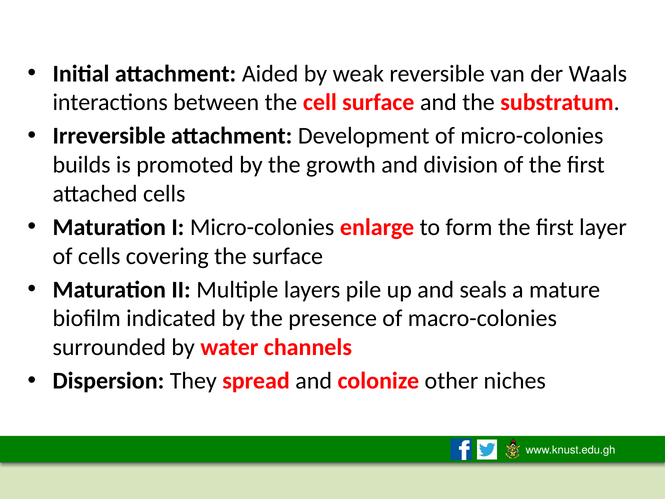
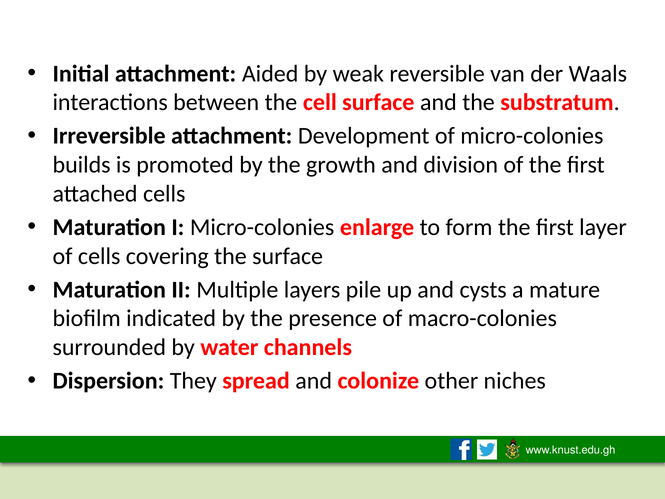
seals: seals -> cysts
